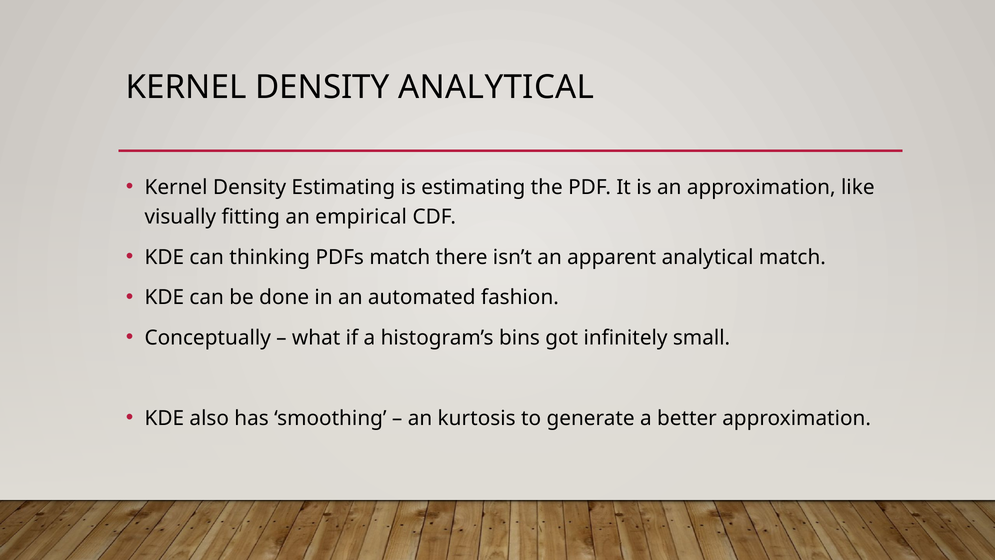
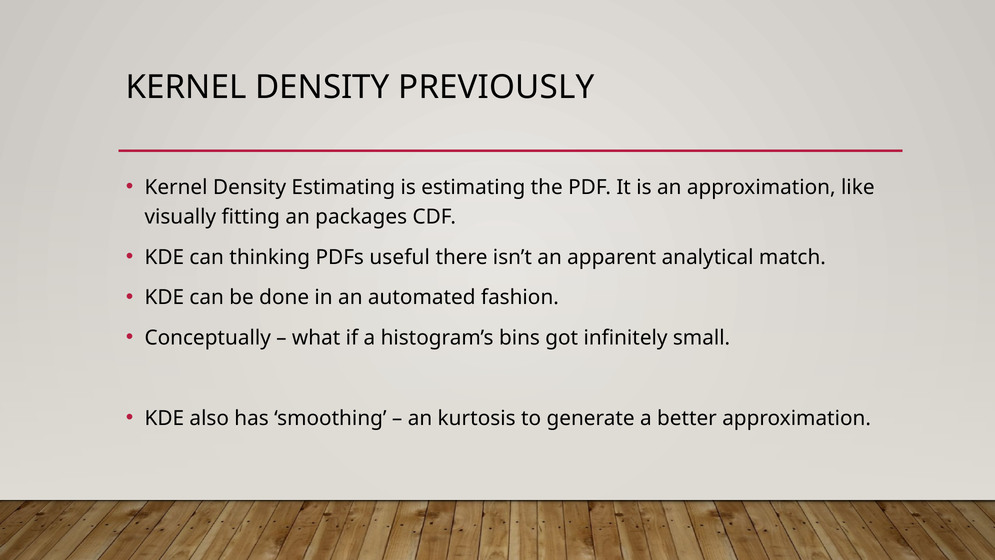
DENSITY ANALYTICAL: ANALYTICAL -> PREVIOUSLY
empirical: empirical -> packages
PDFs match: match -> useful
